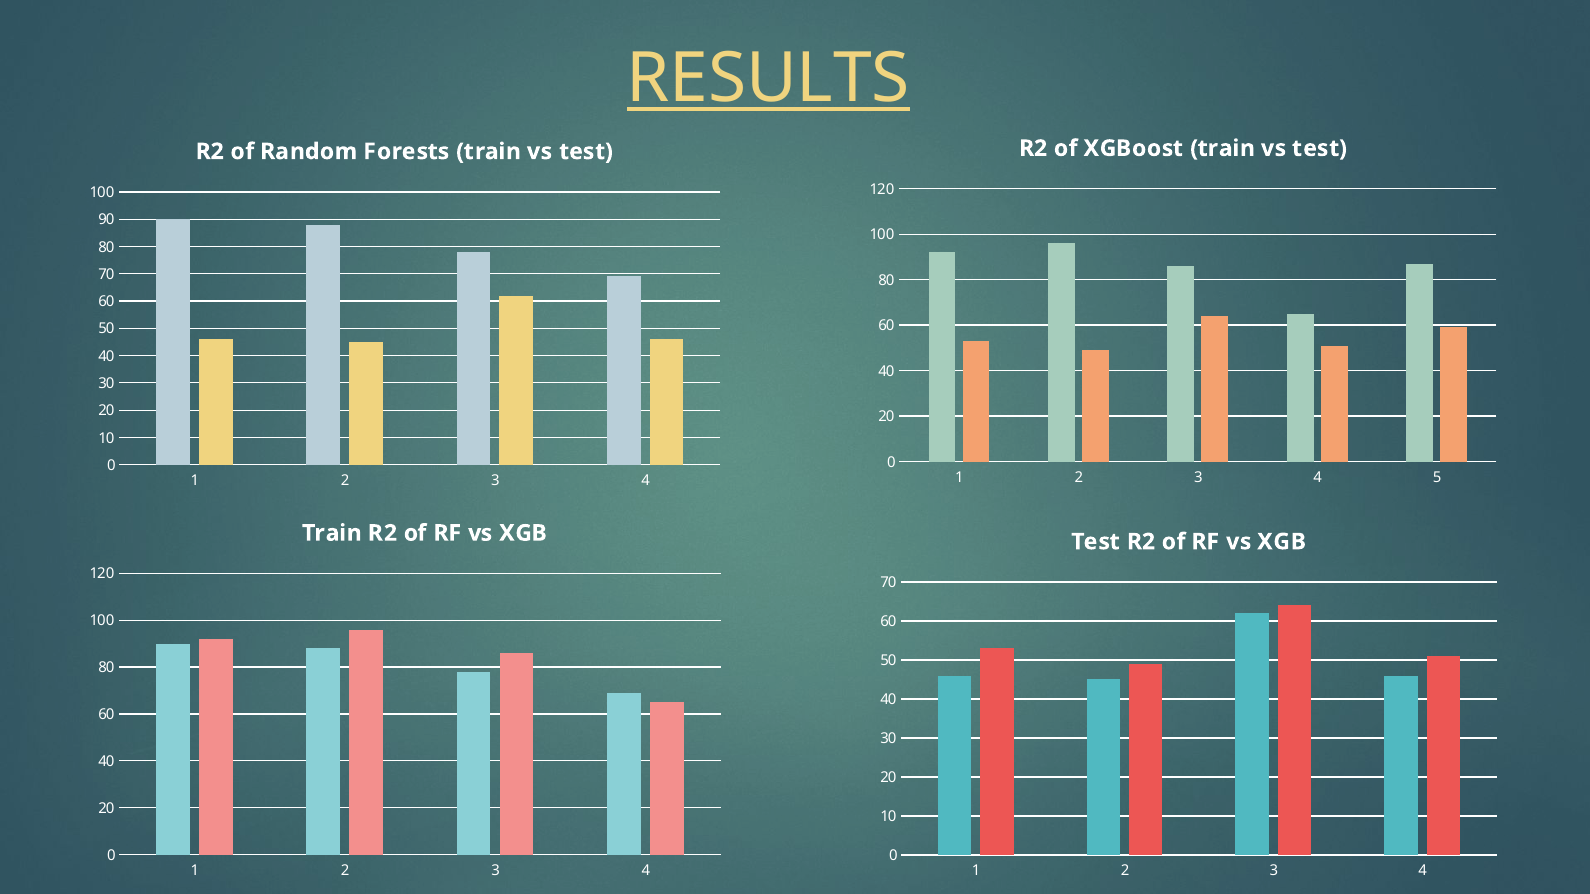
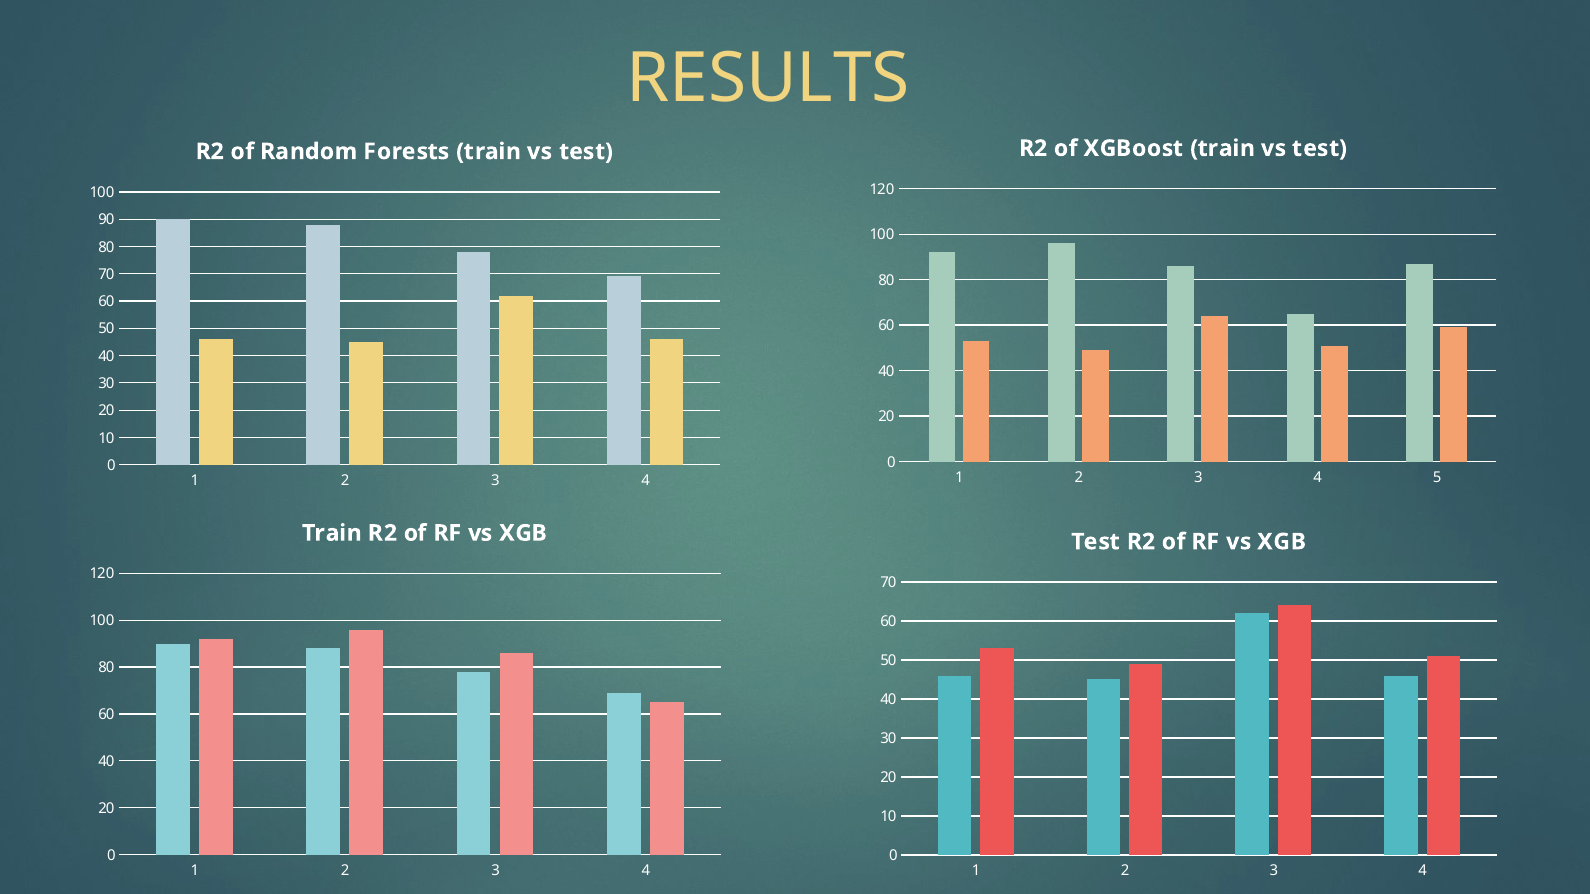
RESULTS underline: present -> none
